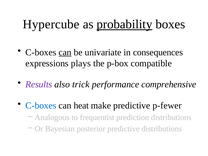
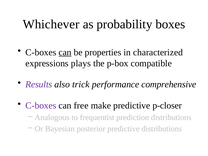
Hypercube: Hypercube -> Whichever
probability underline: present -> none
univariate: univariate -> properties
consequences: consequences -> characterized
C-boxes at (41, 105) colour: blue -> purple
heat: heat -> free
p-fewer: p-fewer -> p-closer
